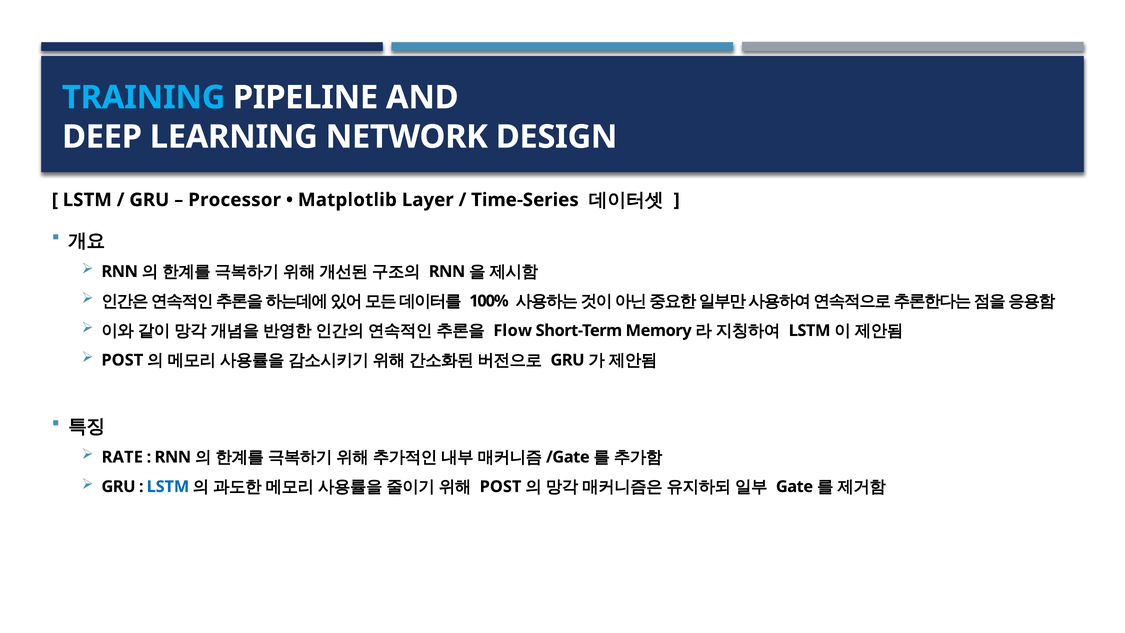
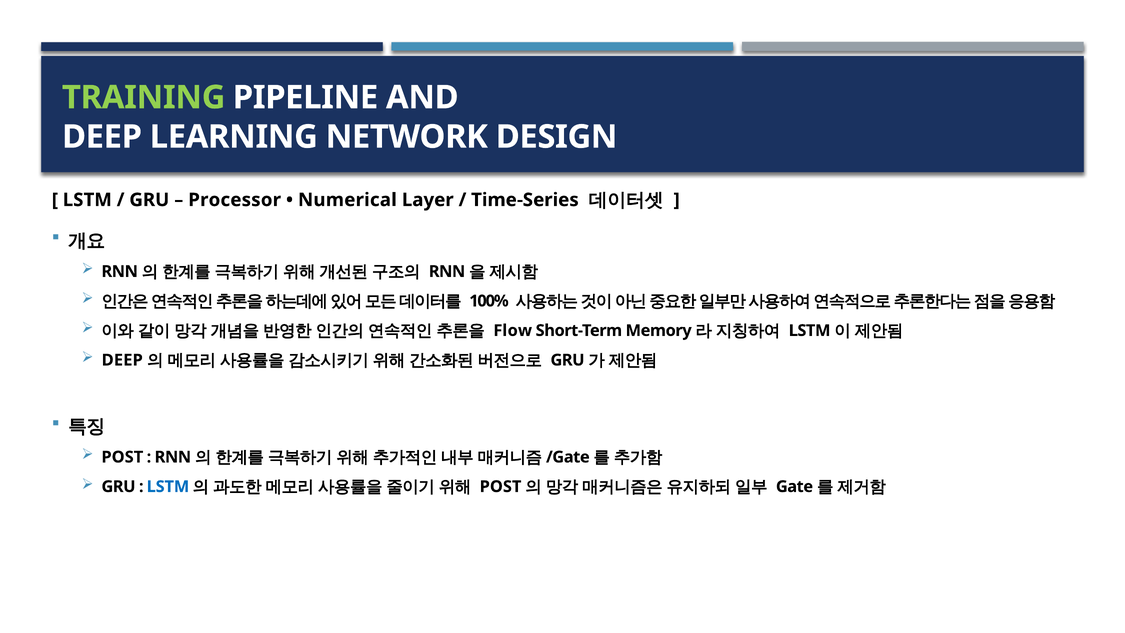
TRAINING colour: light blue -> light green
Matplotlib: Matplotlib -> Numerical
POST at (122, 360): POST -> DEEP
RATE at (122, 457): RATE -> POST
